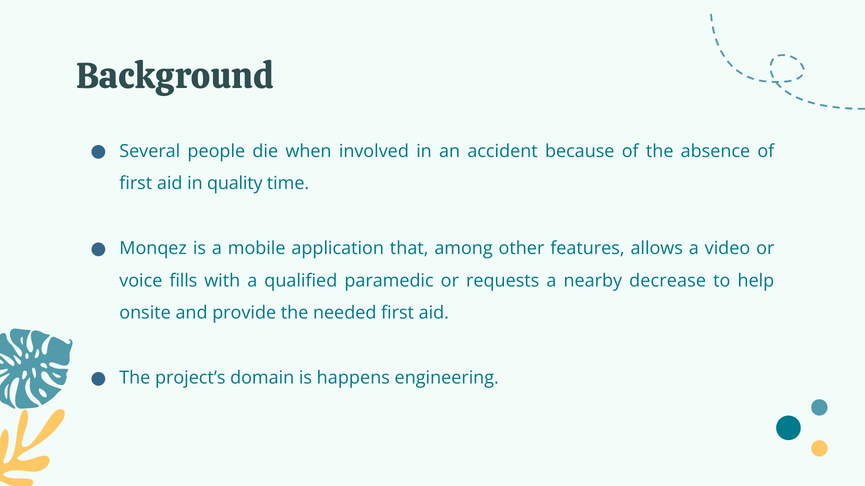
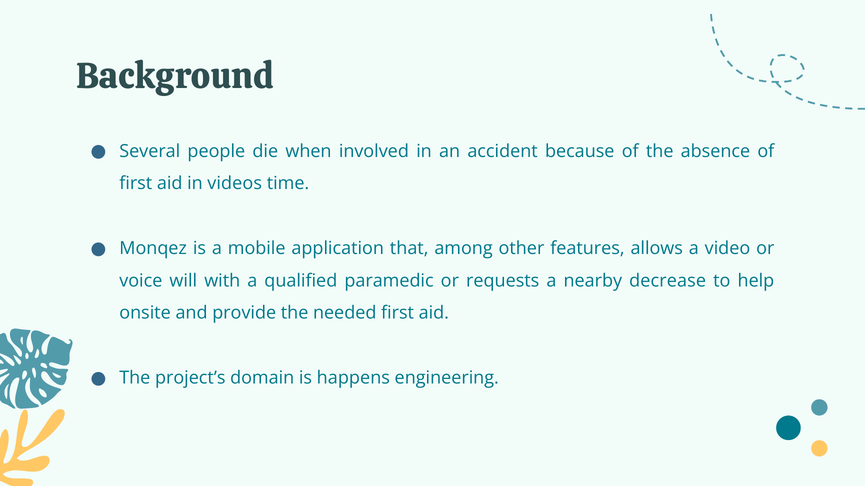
quality: quality -> videos
fills: fills -> will
